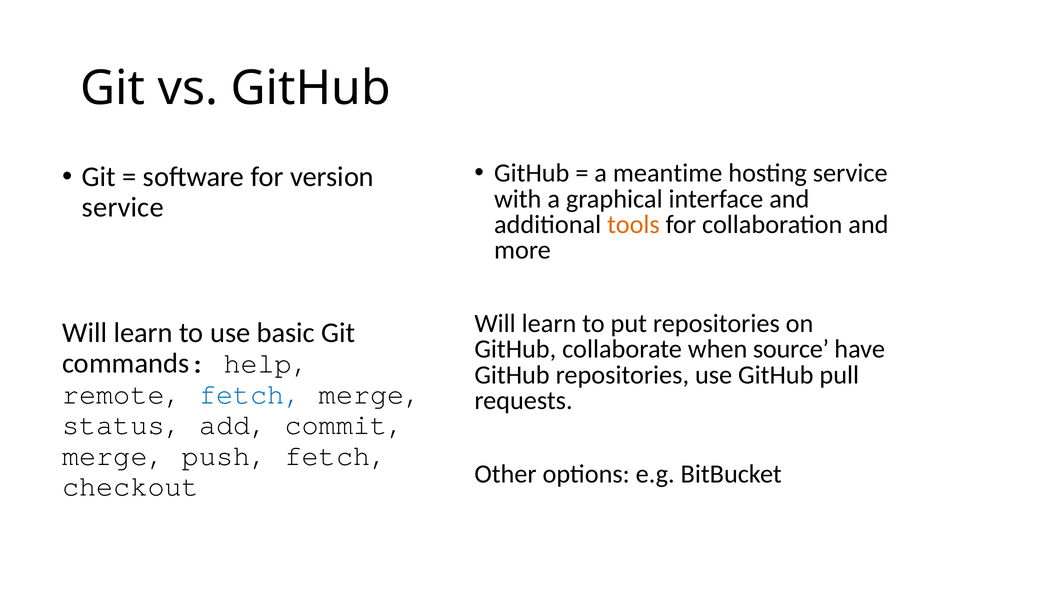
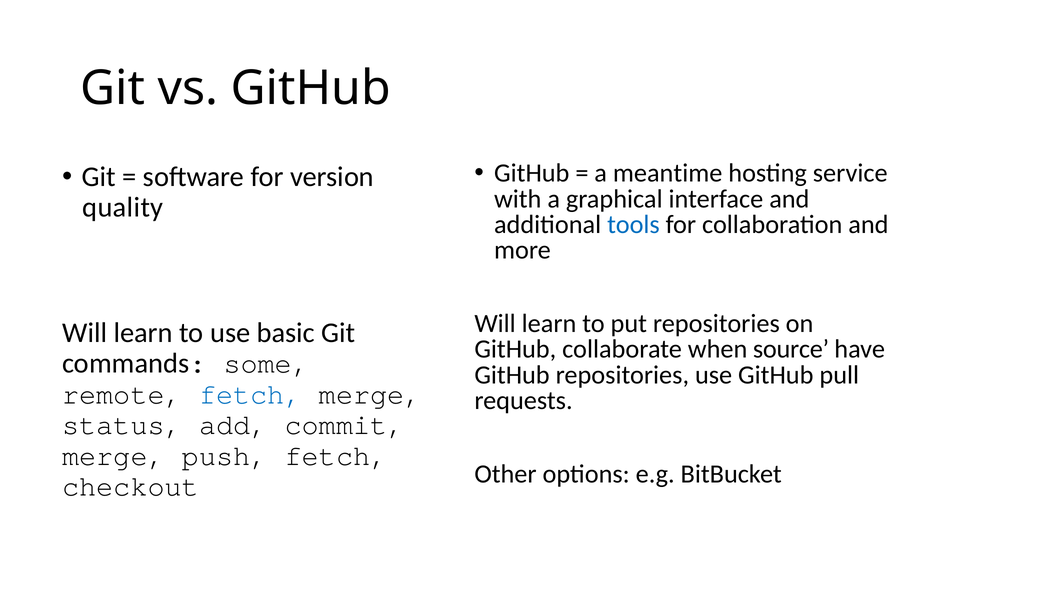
service at (123, 207): service -> quality
tools colour: orange -> blue
help: help -> some
